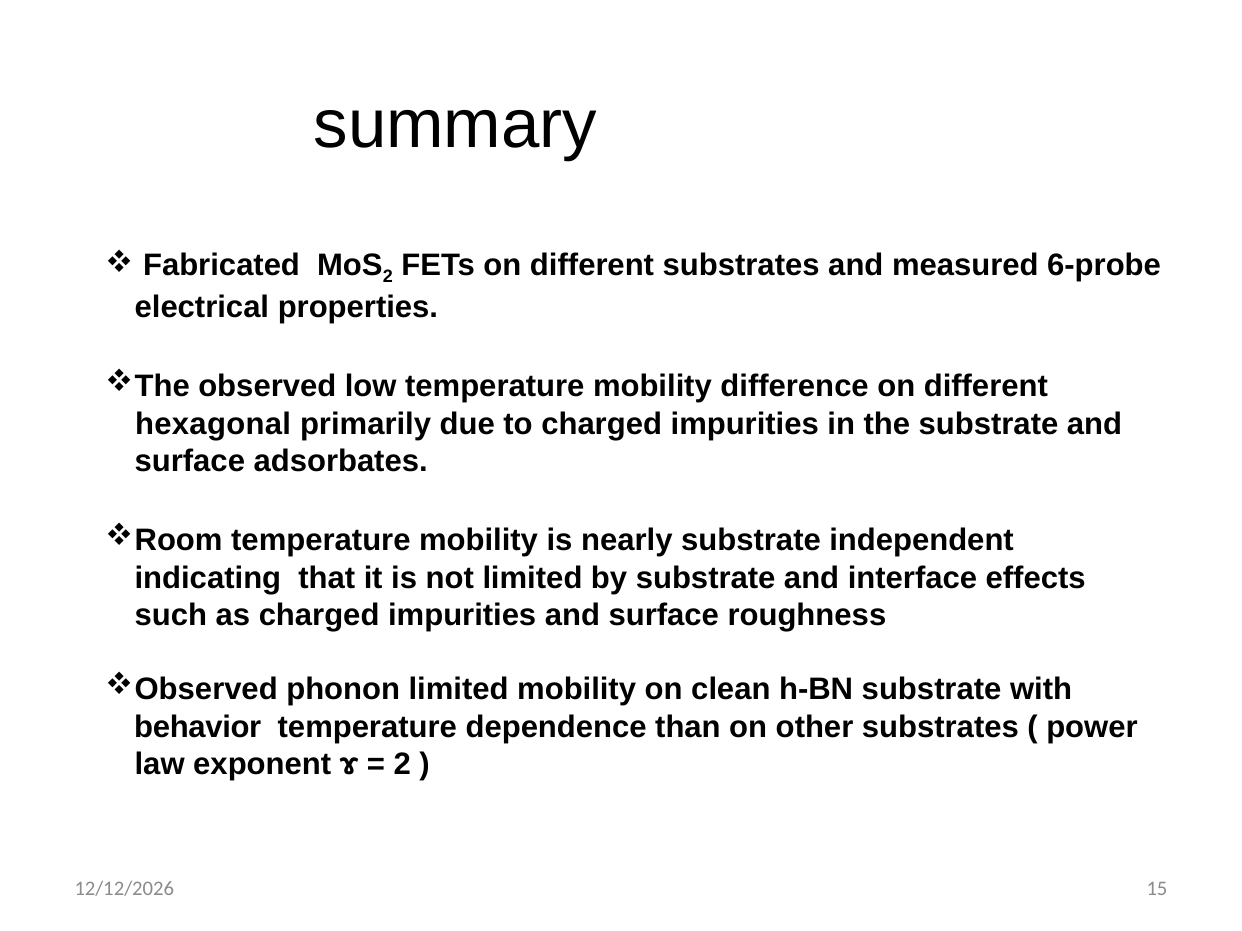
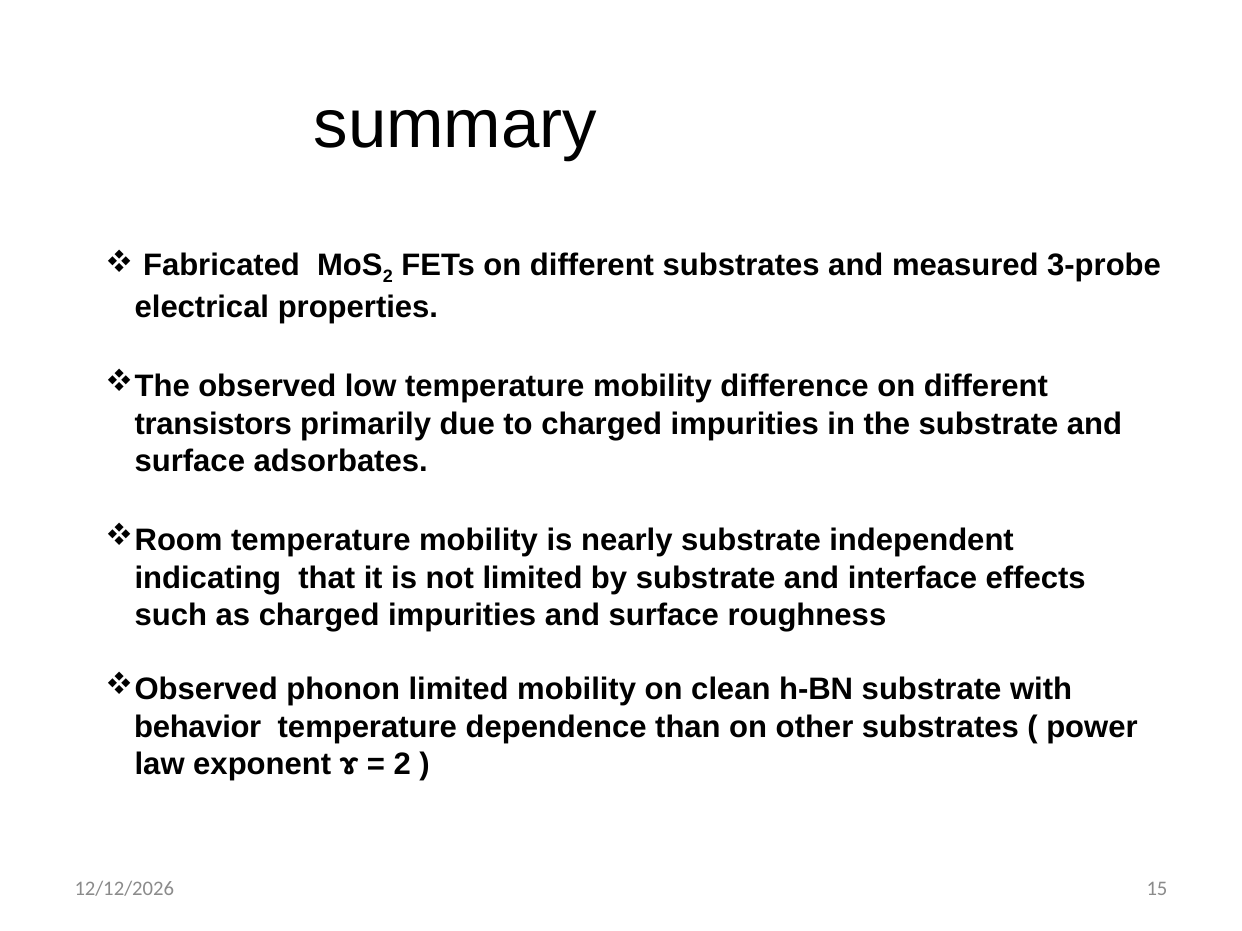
6-probe: 6-probe -> 3-probe
hexagonal: hexagonal -> transistors
